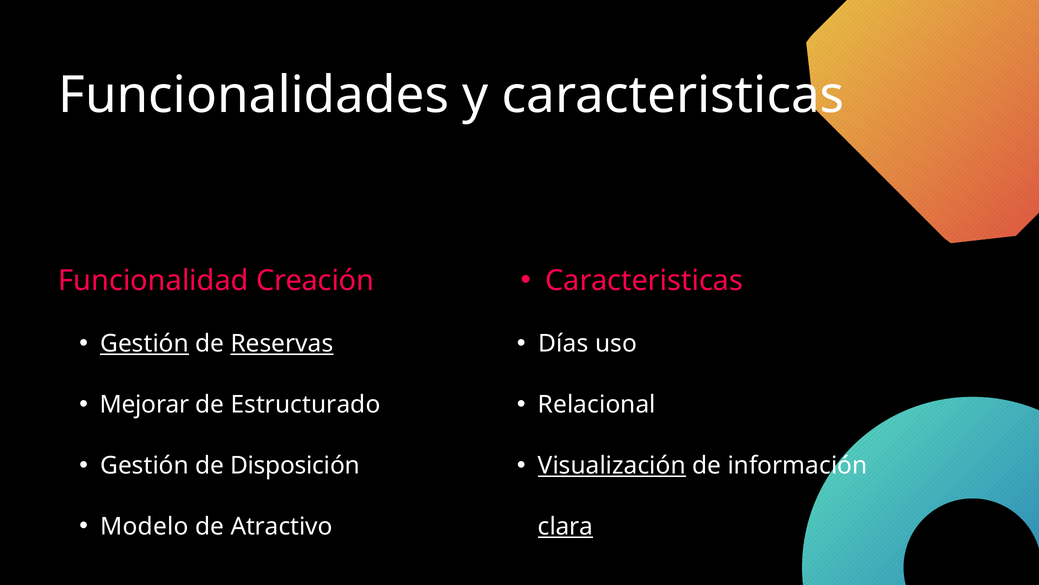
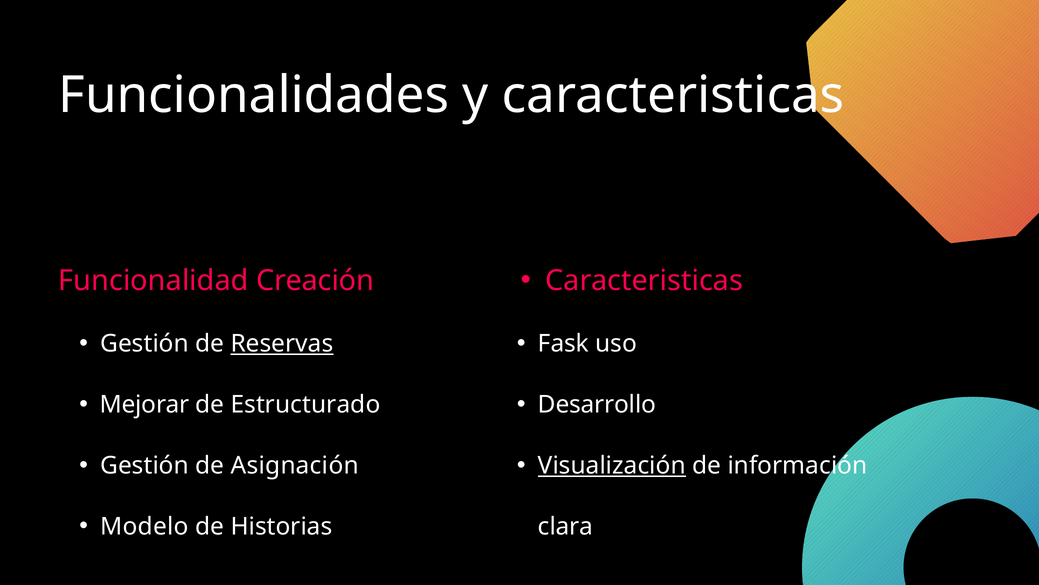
Gestión at (145, 343) underline: present -> none
Días: Días -> Fask
Relacional: Relacional -> Desarrollo
Disposición: Disposición -> Asignación
Atractivo: Atractivo -> Historias
clara underline: present -> none
